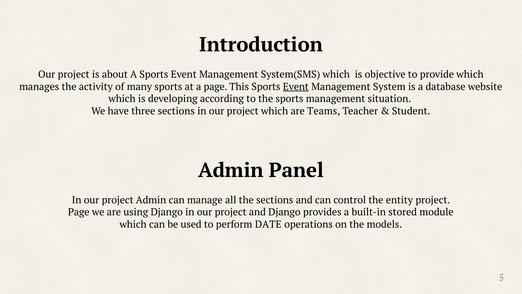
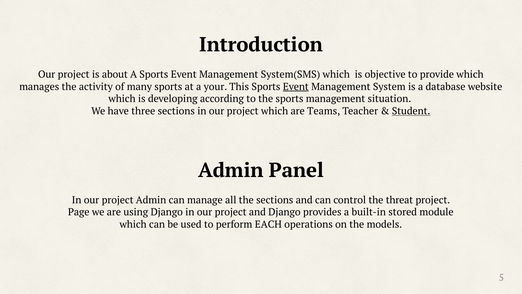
a page: page -> your
Student underline: none -> present
entity: entity -> threat
DATE: DATE -> EACH
